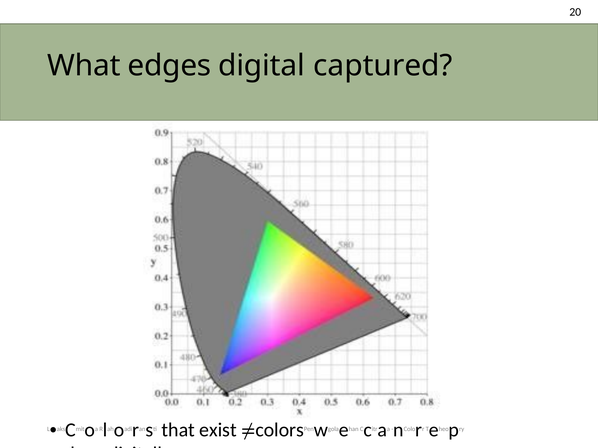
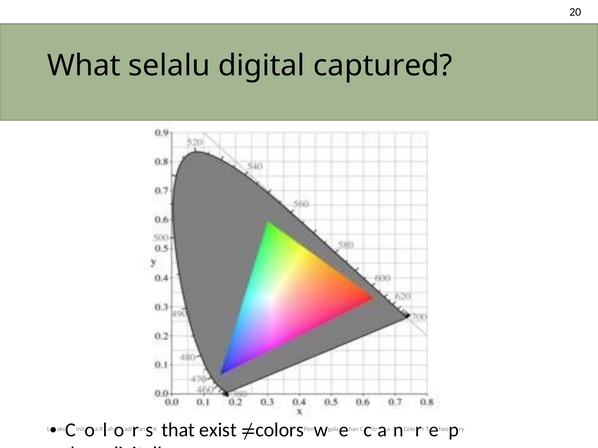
edges: edges -> selalu
